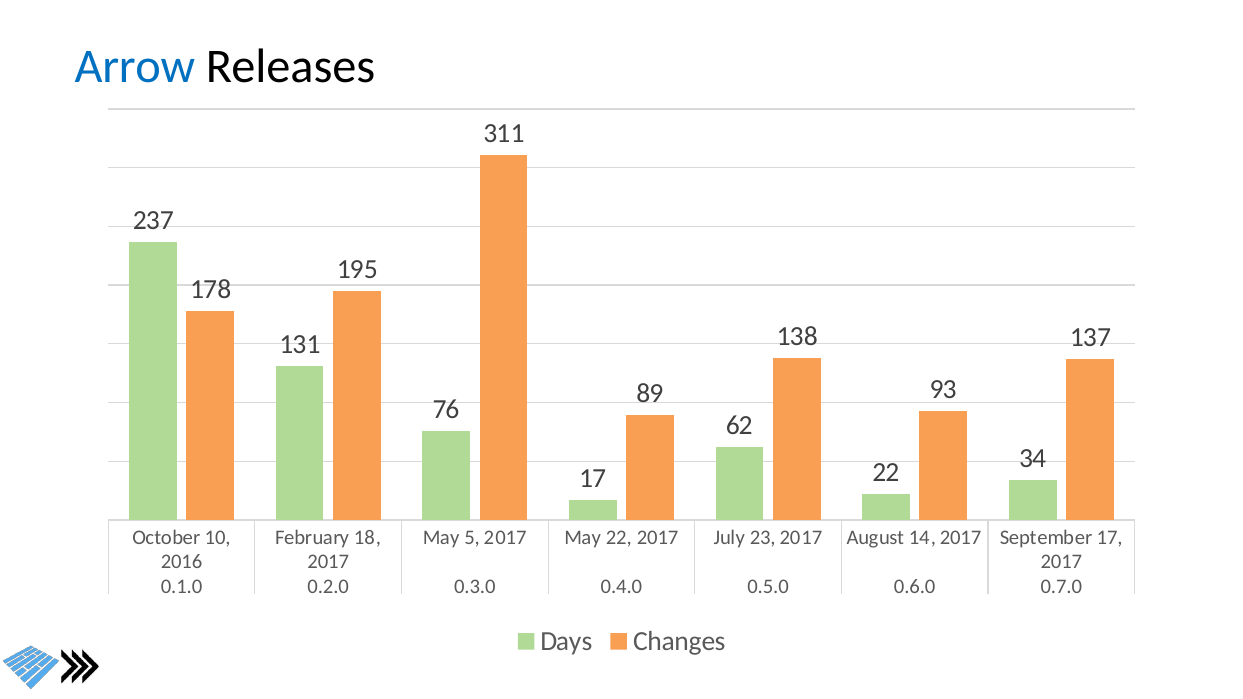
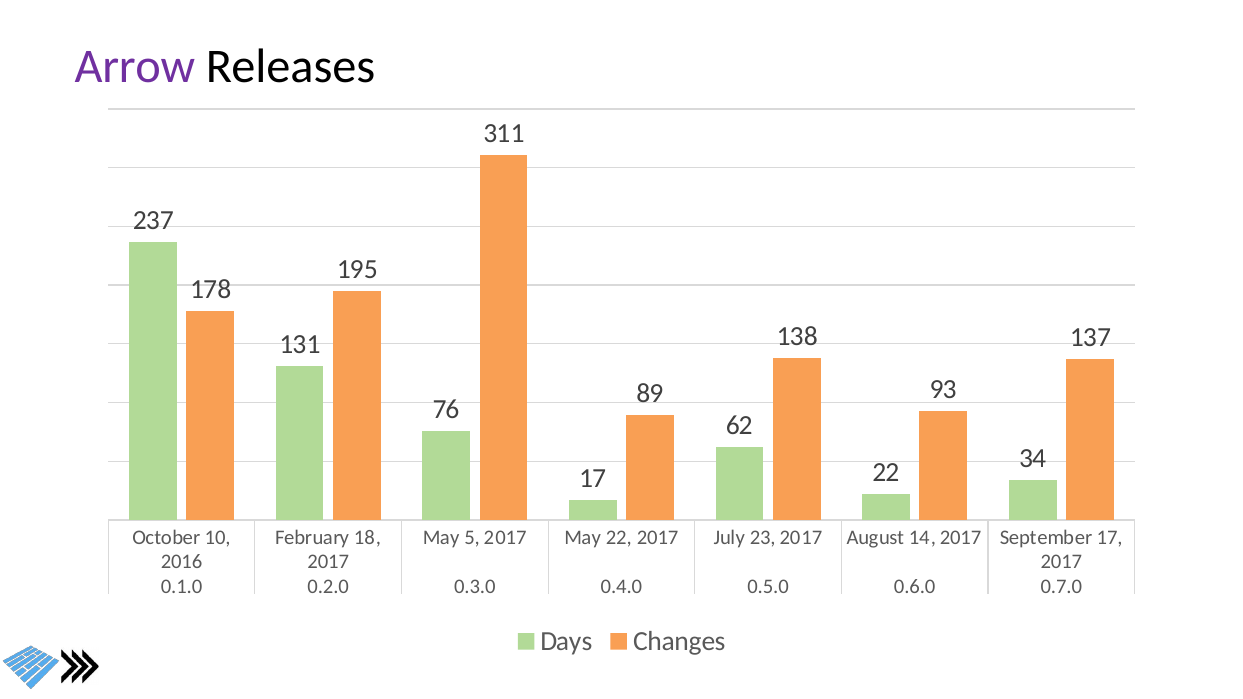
Arrow colour: blue -> purple
